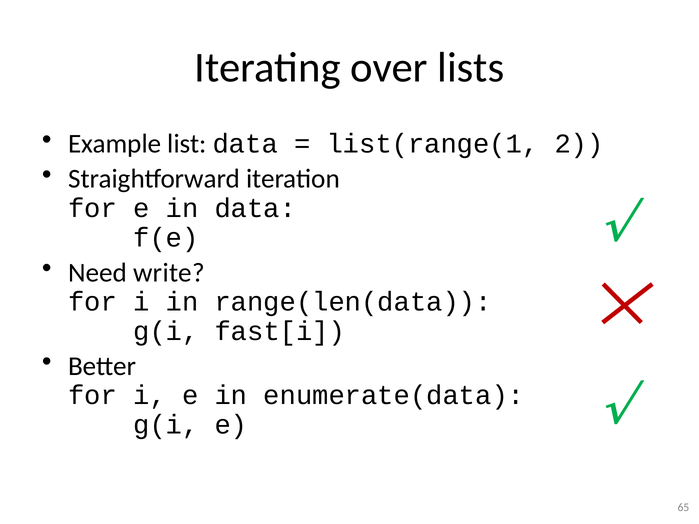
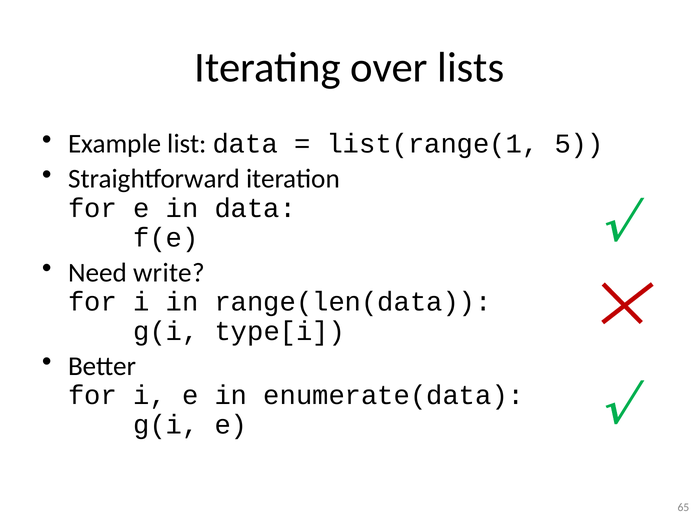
2: 2 -> 5
fast[i: fast[i -> type[i
